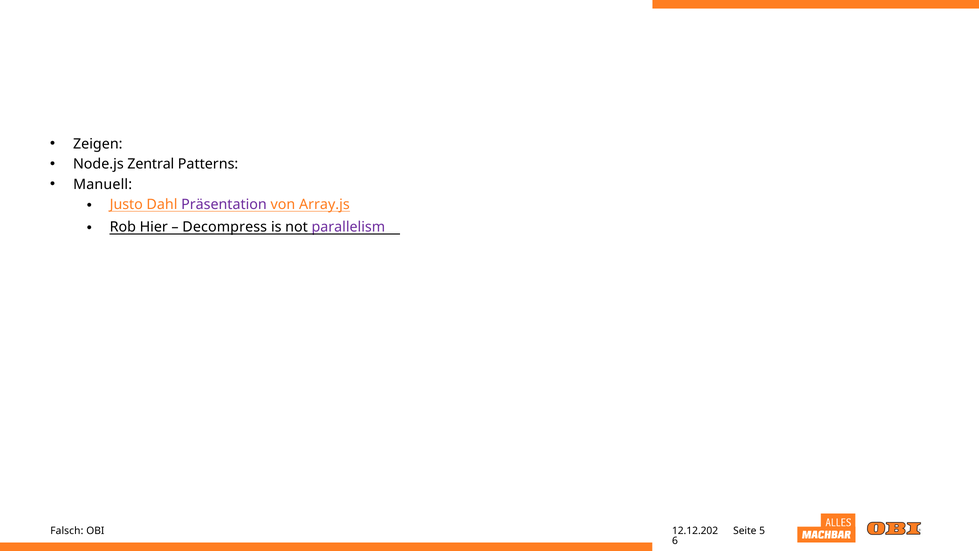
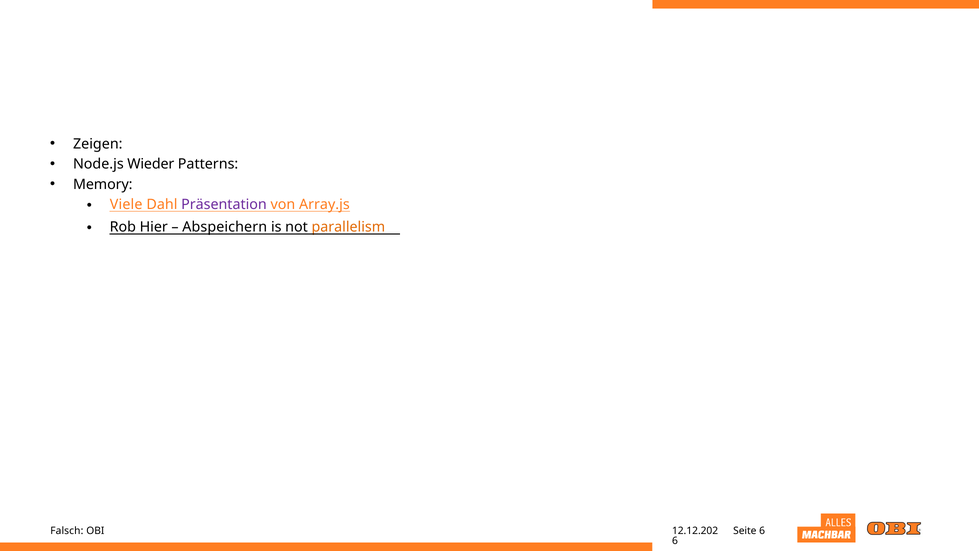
Zentral: Zentral -> Wieder
Manuell: Manuell -> Memory
Justo: Justo -> Viele
Decompress: Decompress -> Abspeichern
parallelism colour: purple -> orange
Seite 5: 5 -> 6
